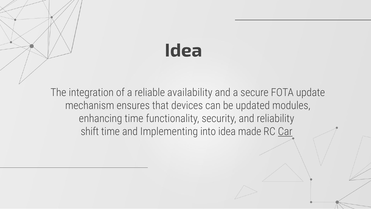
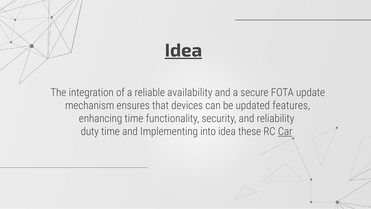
Idea at (183, 50) underline: none -> present
modules: modules -> features
shift: shift -> duty
made: made -> these
